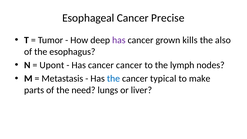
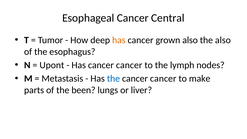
Precise: Precise -> Central
has at (119, 40) colour: purple -> orange
grown kills: kills -> also
typical at (163, 79): typical -> cancer
need: need -> been
